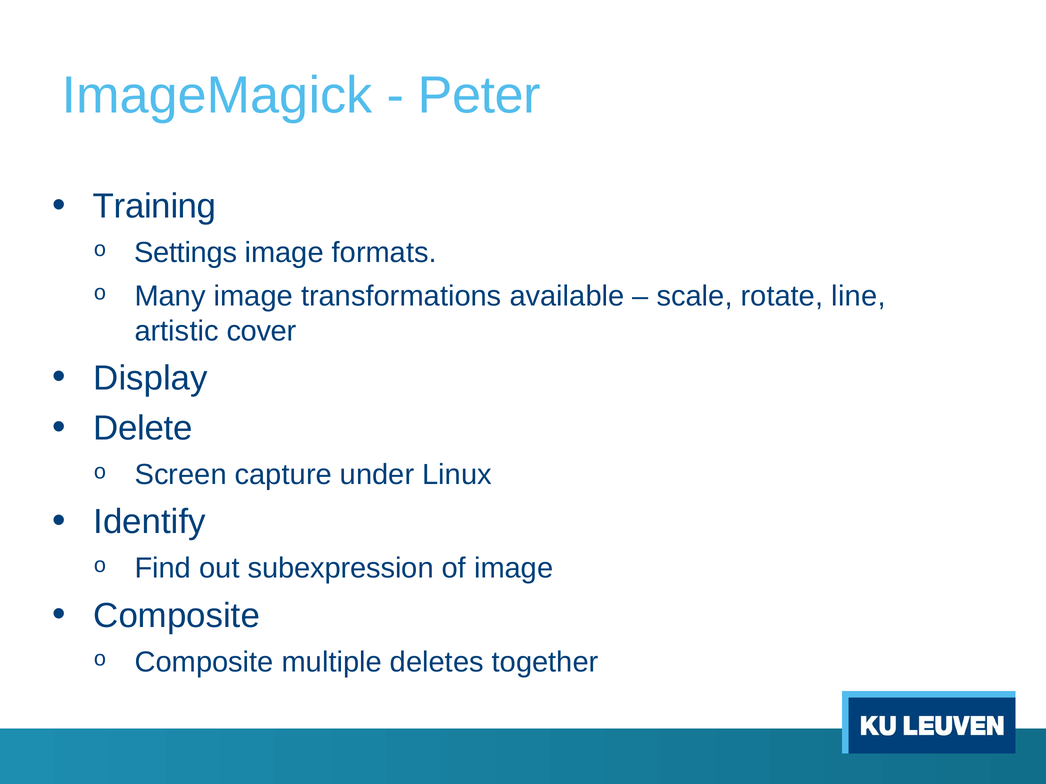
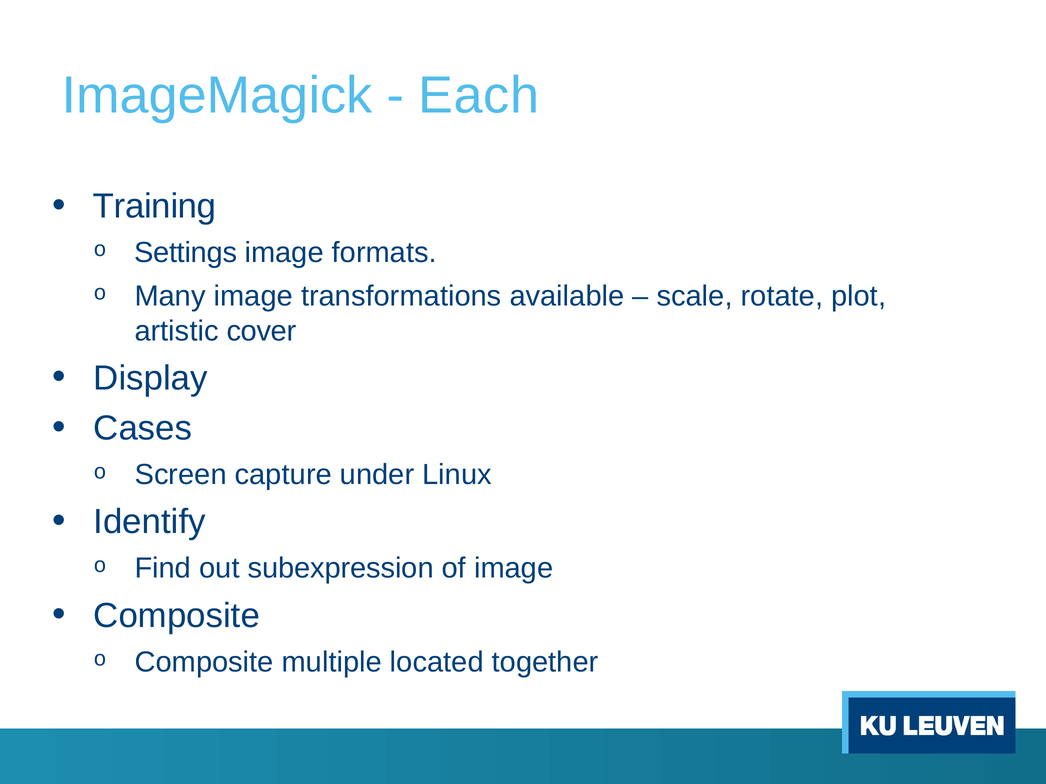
Peter: Peter -> Each
line: line -> plot
Delete: Delete -> Cases
deletes: deletes -> located
